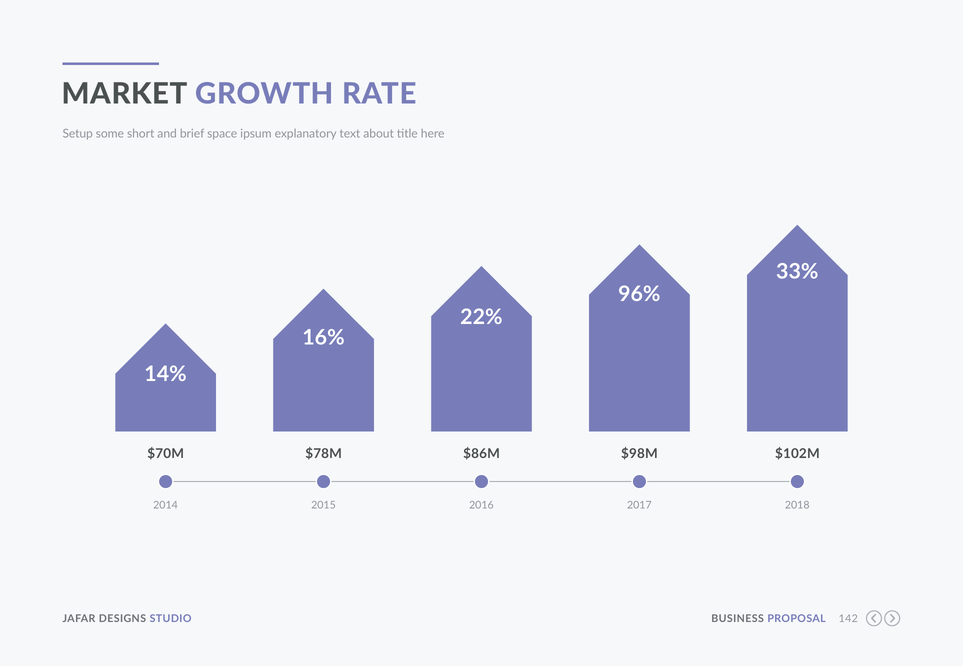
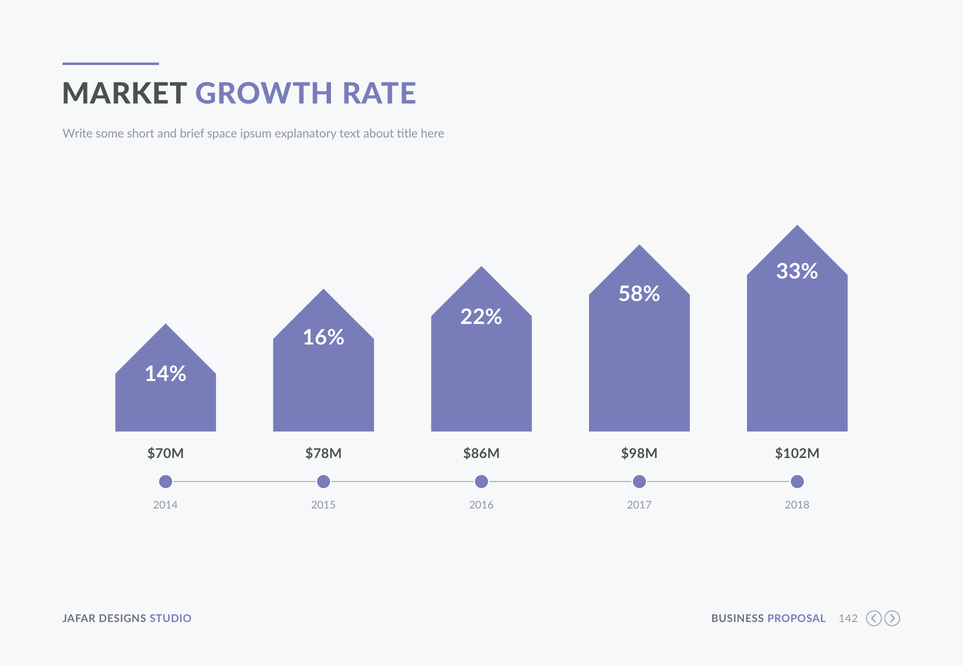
Setup: Setup -> Write
96%: 96% -> 58%
